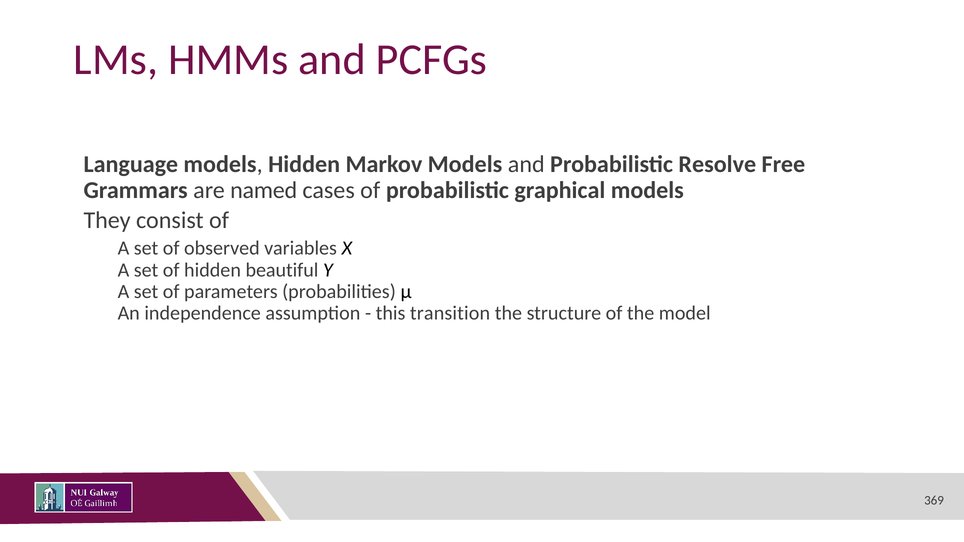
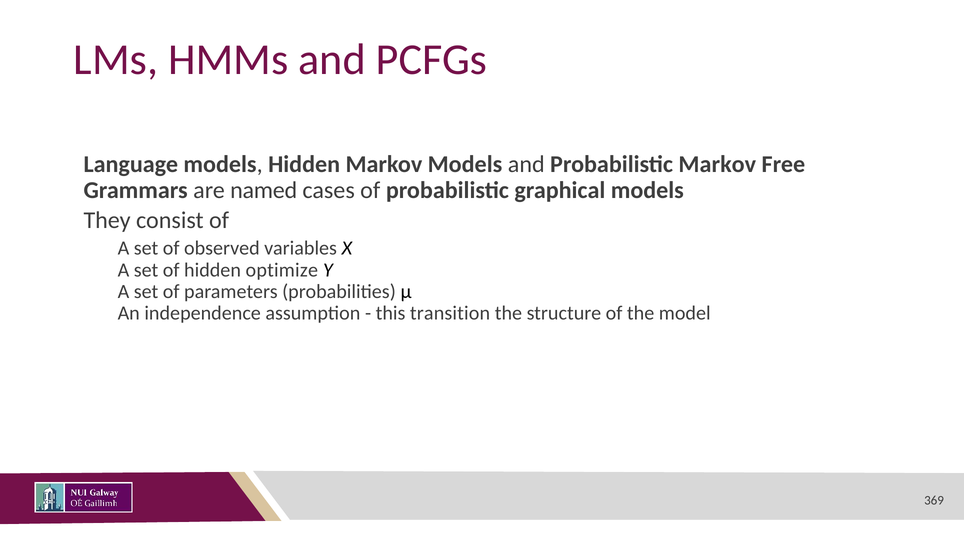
Probabilistic Resolve: Resolve -> Markov
beautiful: beautiful -> optimize
